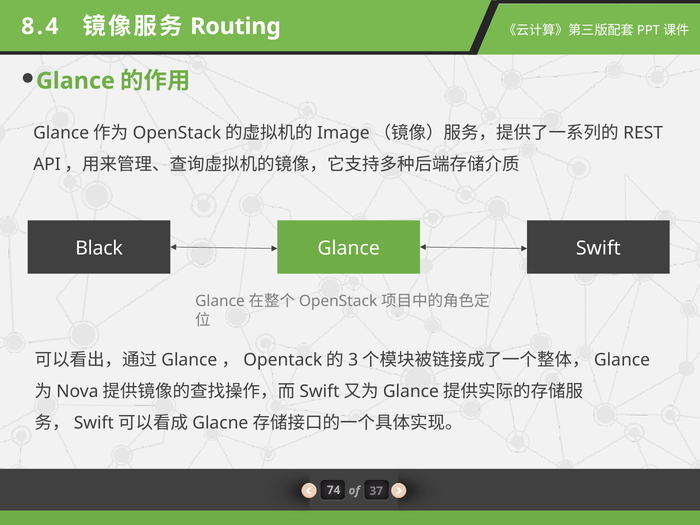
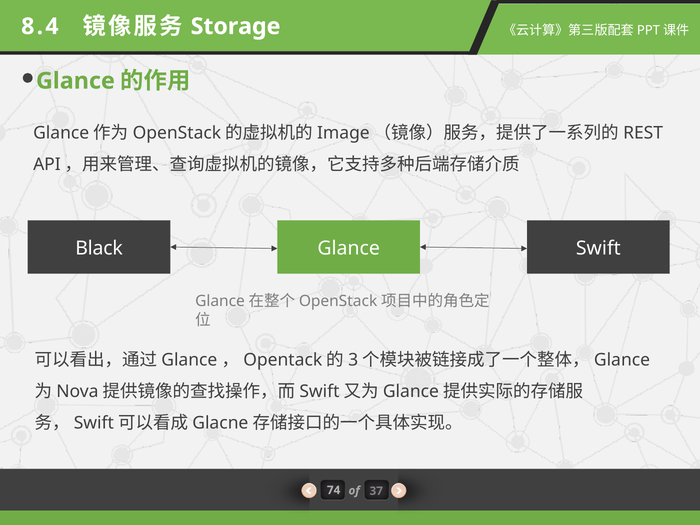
Routing: Routing -> Storage
